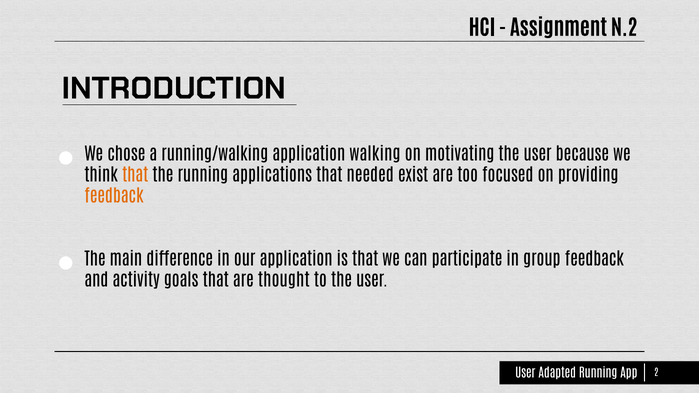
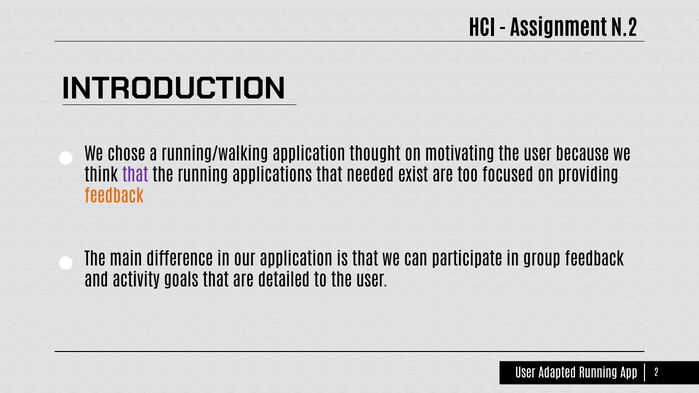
walking: walking -> thought
that at (135, 176) colour: orange -> purple
thought: thought -> detailed
